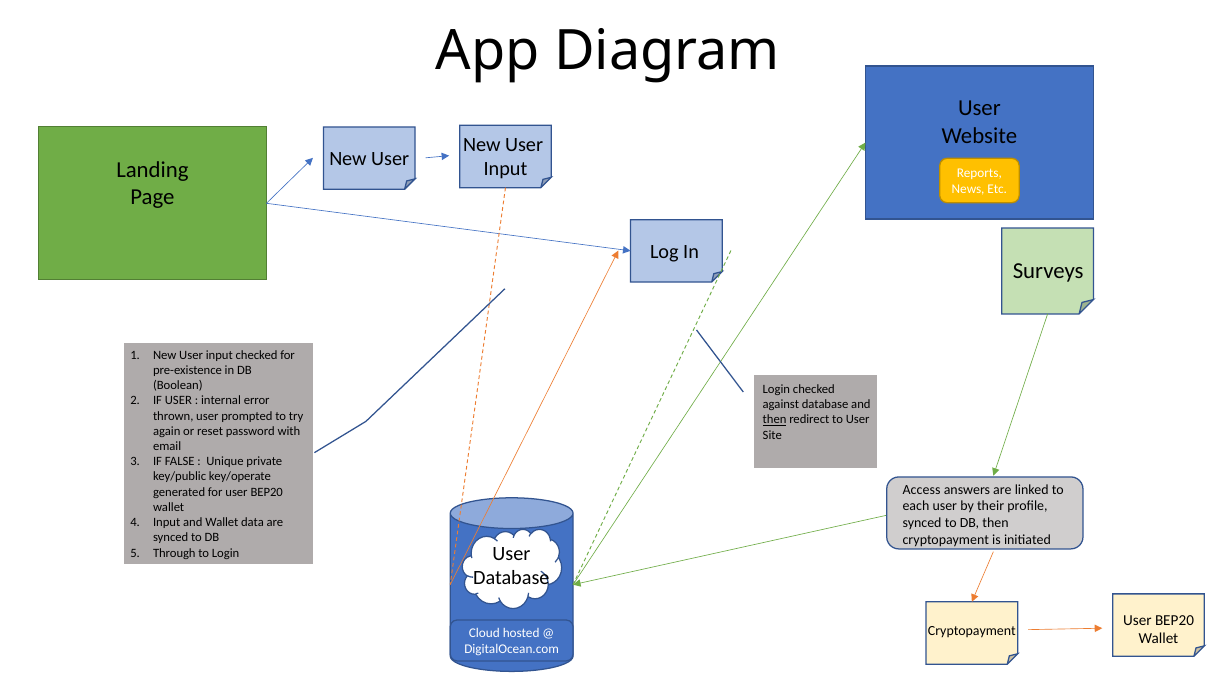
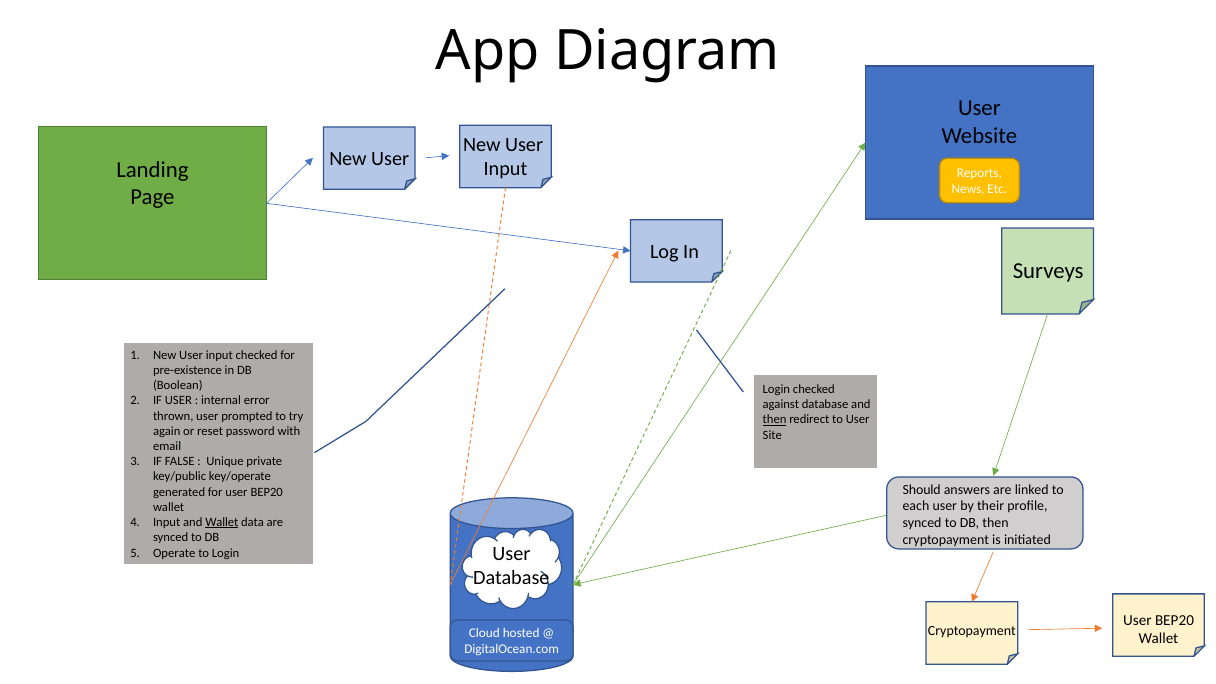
Access: Access -> Should
Wallet at (222, 522) underline: none -> present
Through: Through -> Operate
